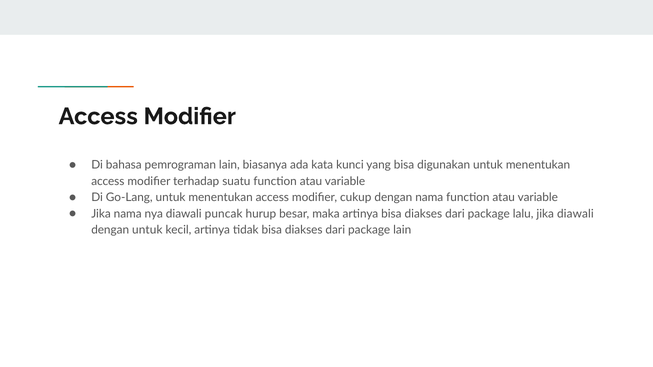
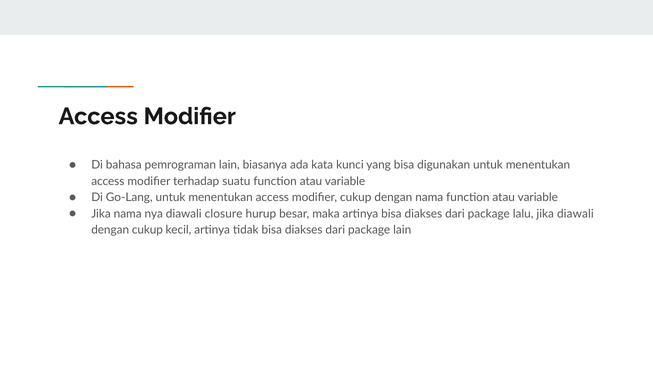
puncak: puncak -> closure
dengan untuk: untuk -> cukup
